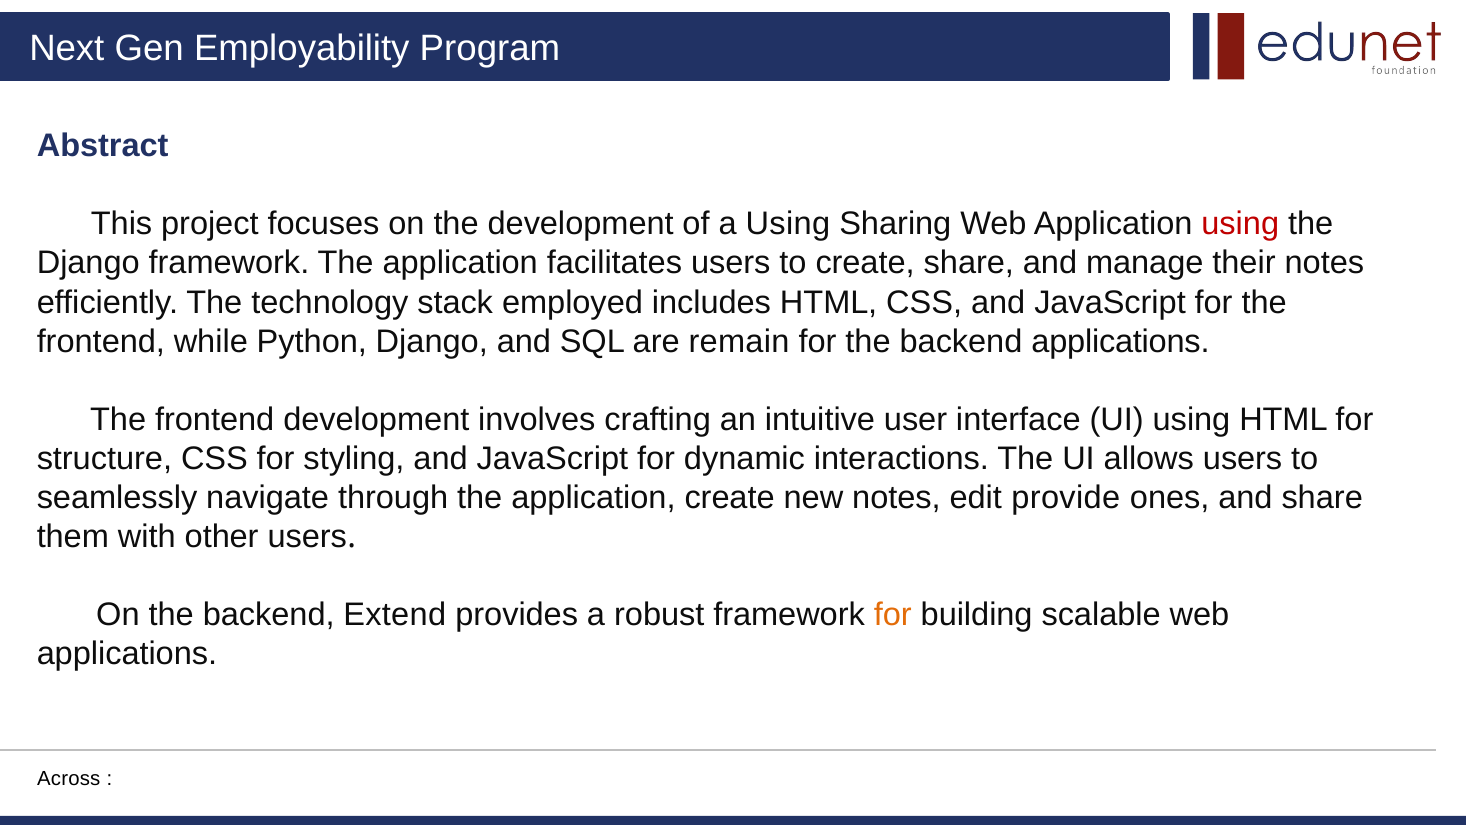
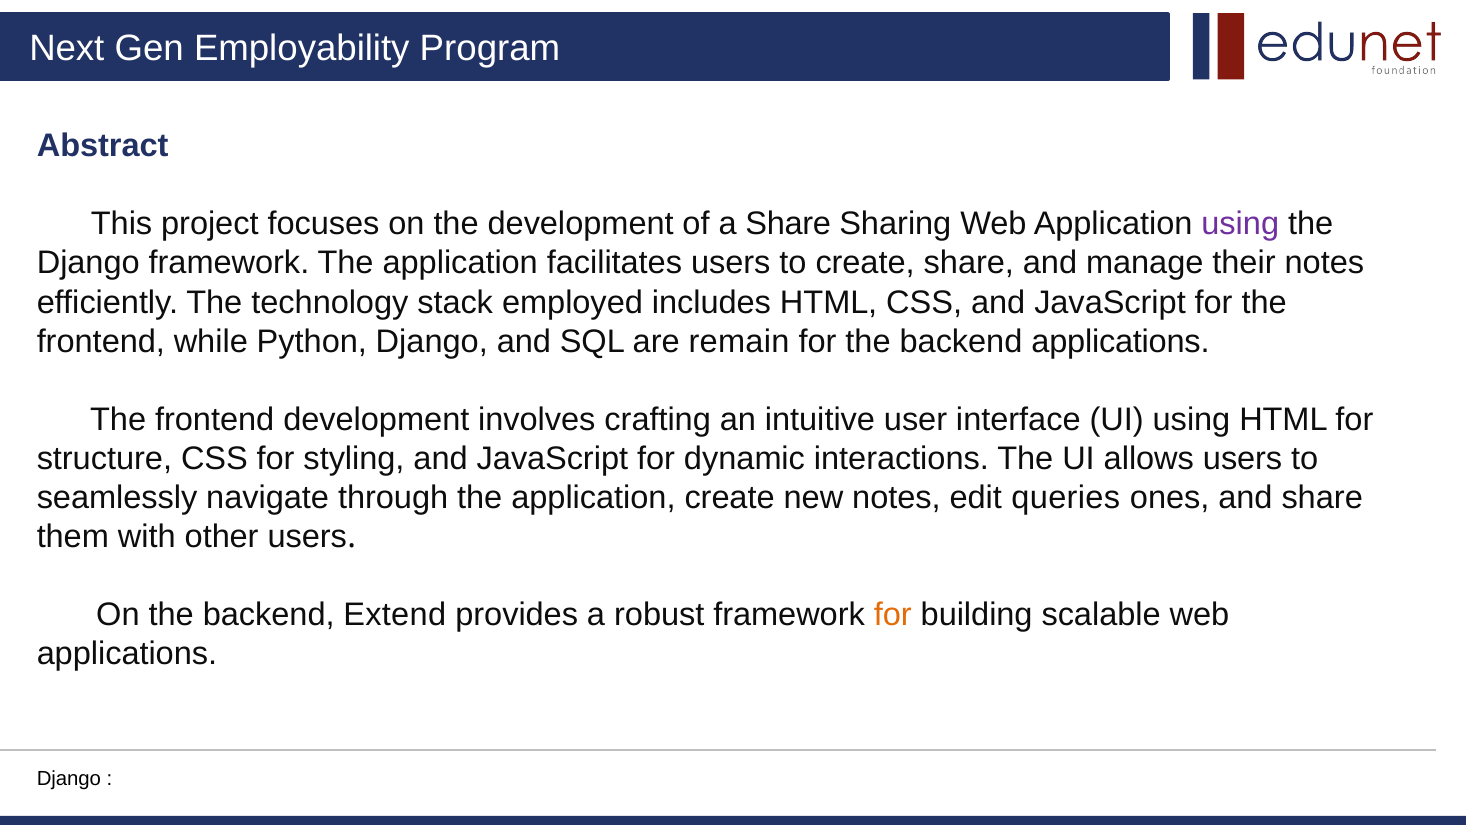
a Using: Using -> Share
using at (1240, 224) colour: red -> purple
provide: provide -> queries
Across at (69, 778): Across -> Django
